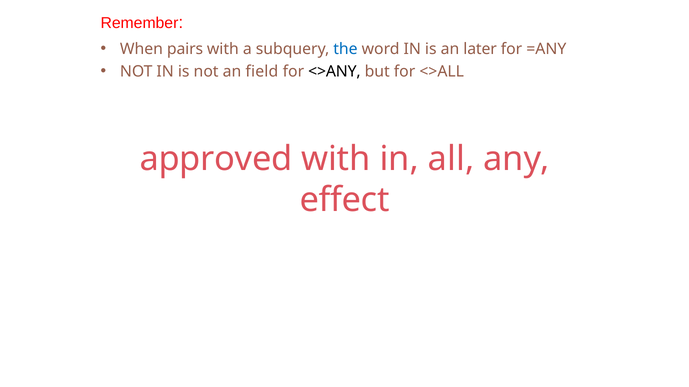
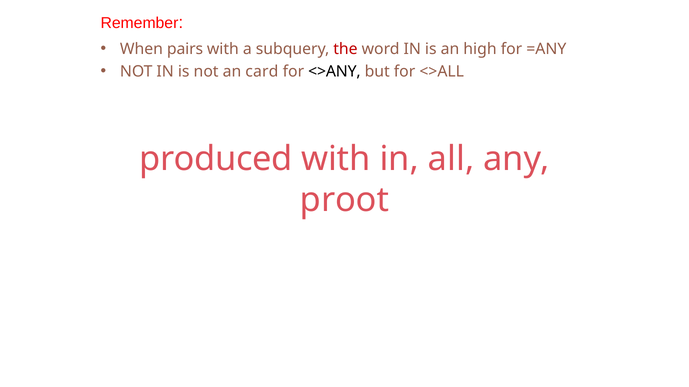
the colour: blue -> red
later: later -> high
field: field -> card
approved: approved -> produced
effect: effect -> proot
